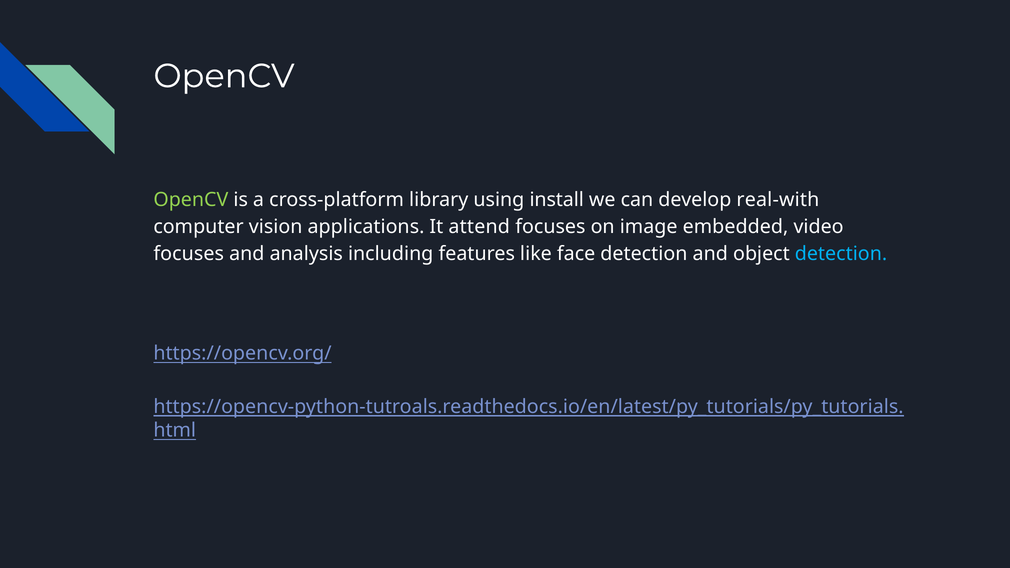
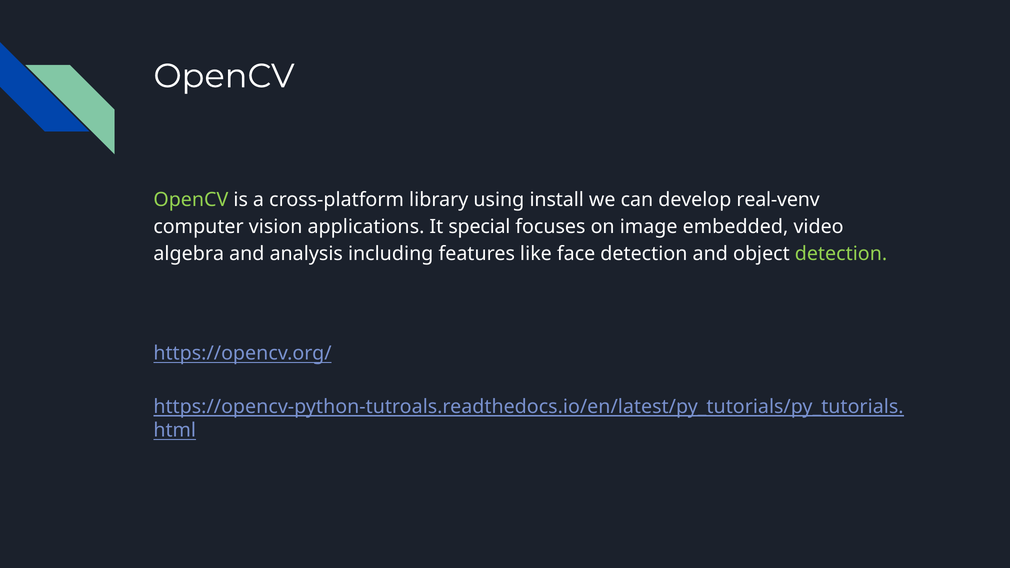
real-with: real-with -> real-venv
attend: attend -> special
focuses at (189, 254): focuses -> algebra
detection at (841, 254) colour: light blue -> light green
